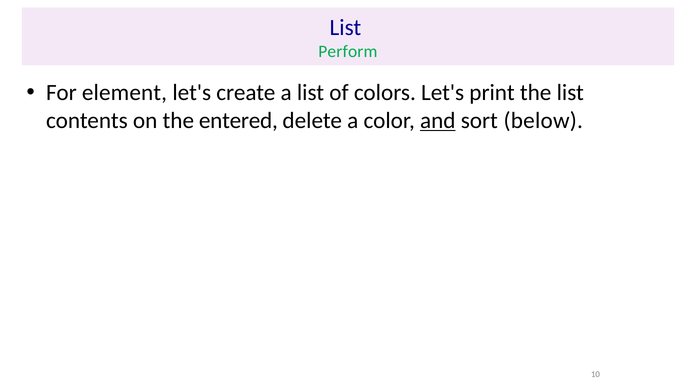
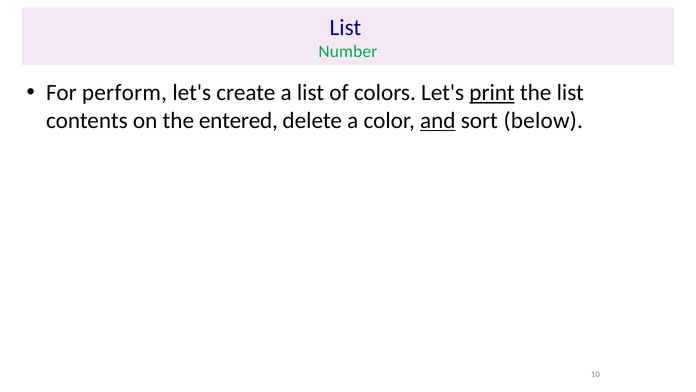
Perform: Perform -> Number
element: element -> perform
print underline: none -> present
